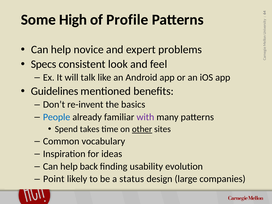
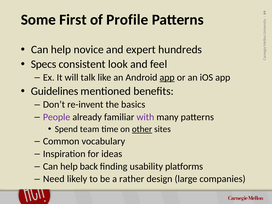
High: High -> First
problems: problems -> hundreds
app at (167, 77) underline: none -> present
People colour: blue -> purple
takes: takes -> team
evolution: evolution -> platforms
Point: Point -> Need
status: status -> rather
